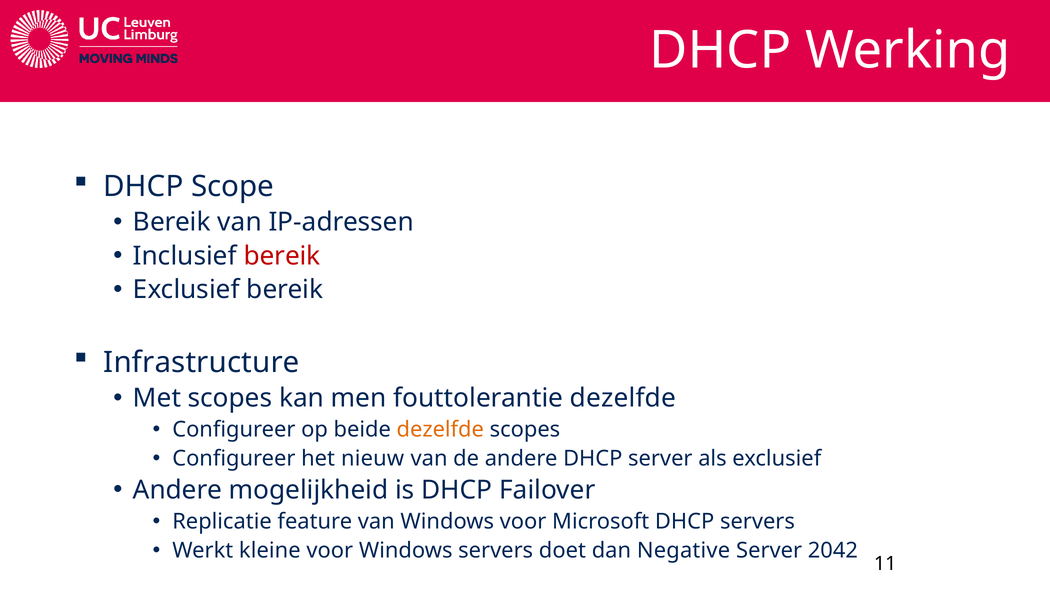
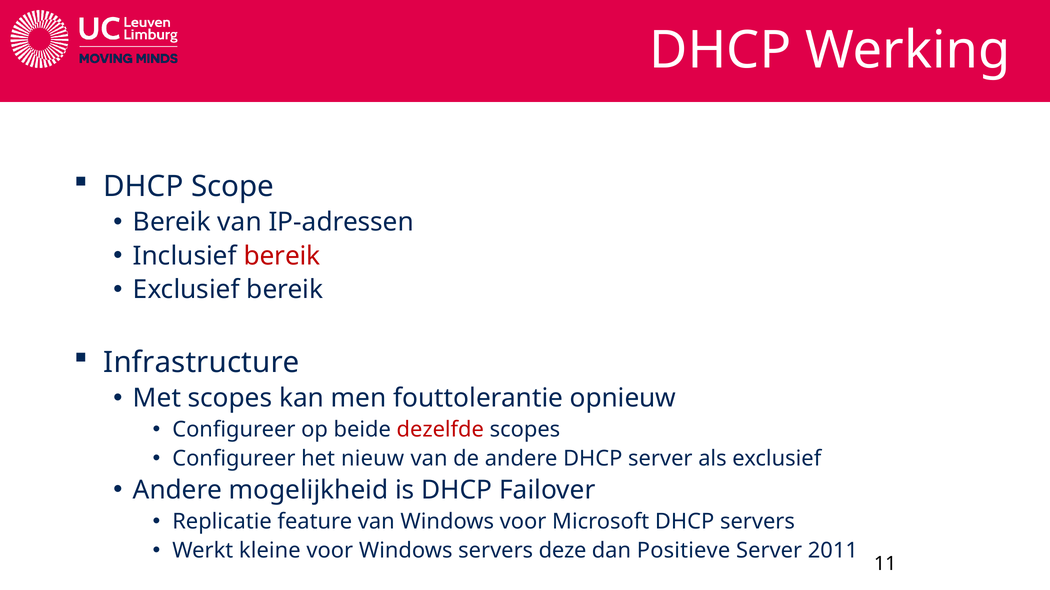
fouttolerantie dezelfde: dezelfde -> opnieuw
dezelfde at (440, 430) colour: orange -> red
doet: doet -> deze
Negative: Negative -> Positieve
2042: 2042 -> 2011
